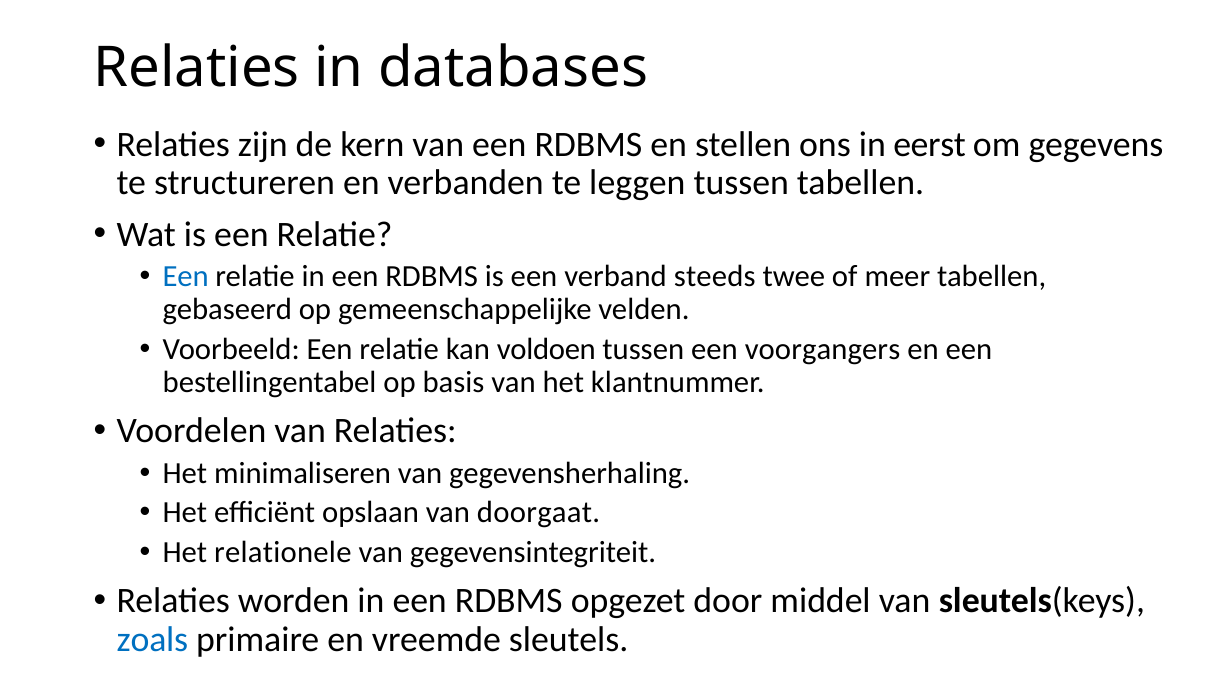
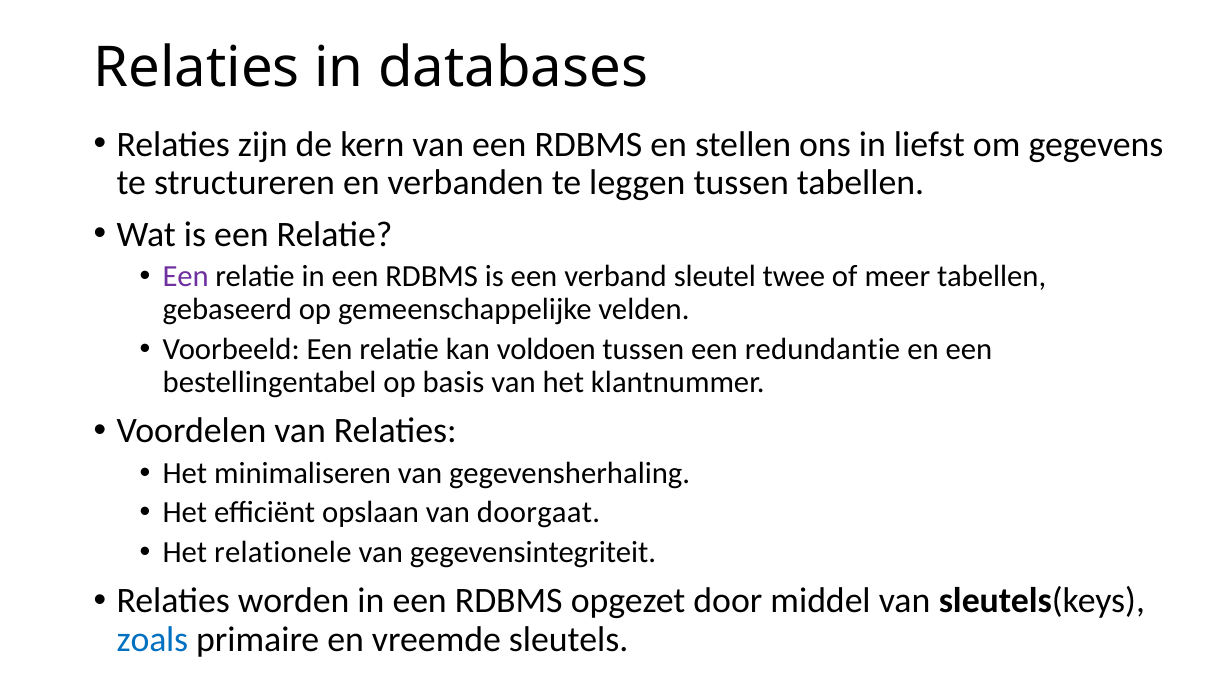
eerst: eerst -> liefst
Een at (186, 277) colour: blue -> purple
steeds: steeds -> sleutel
voorgangers: voorgangers -> redundantie
